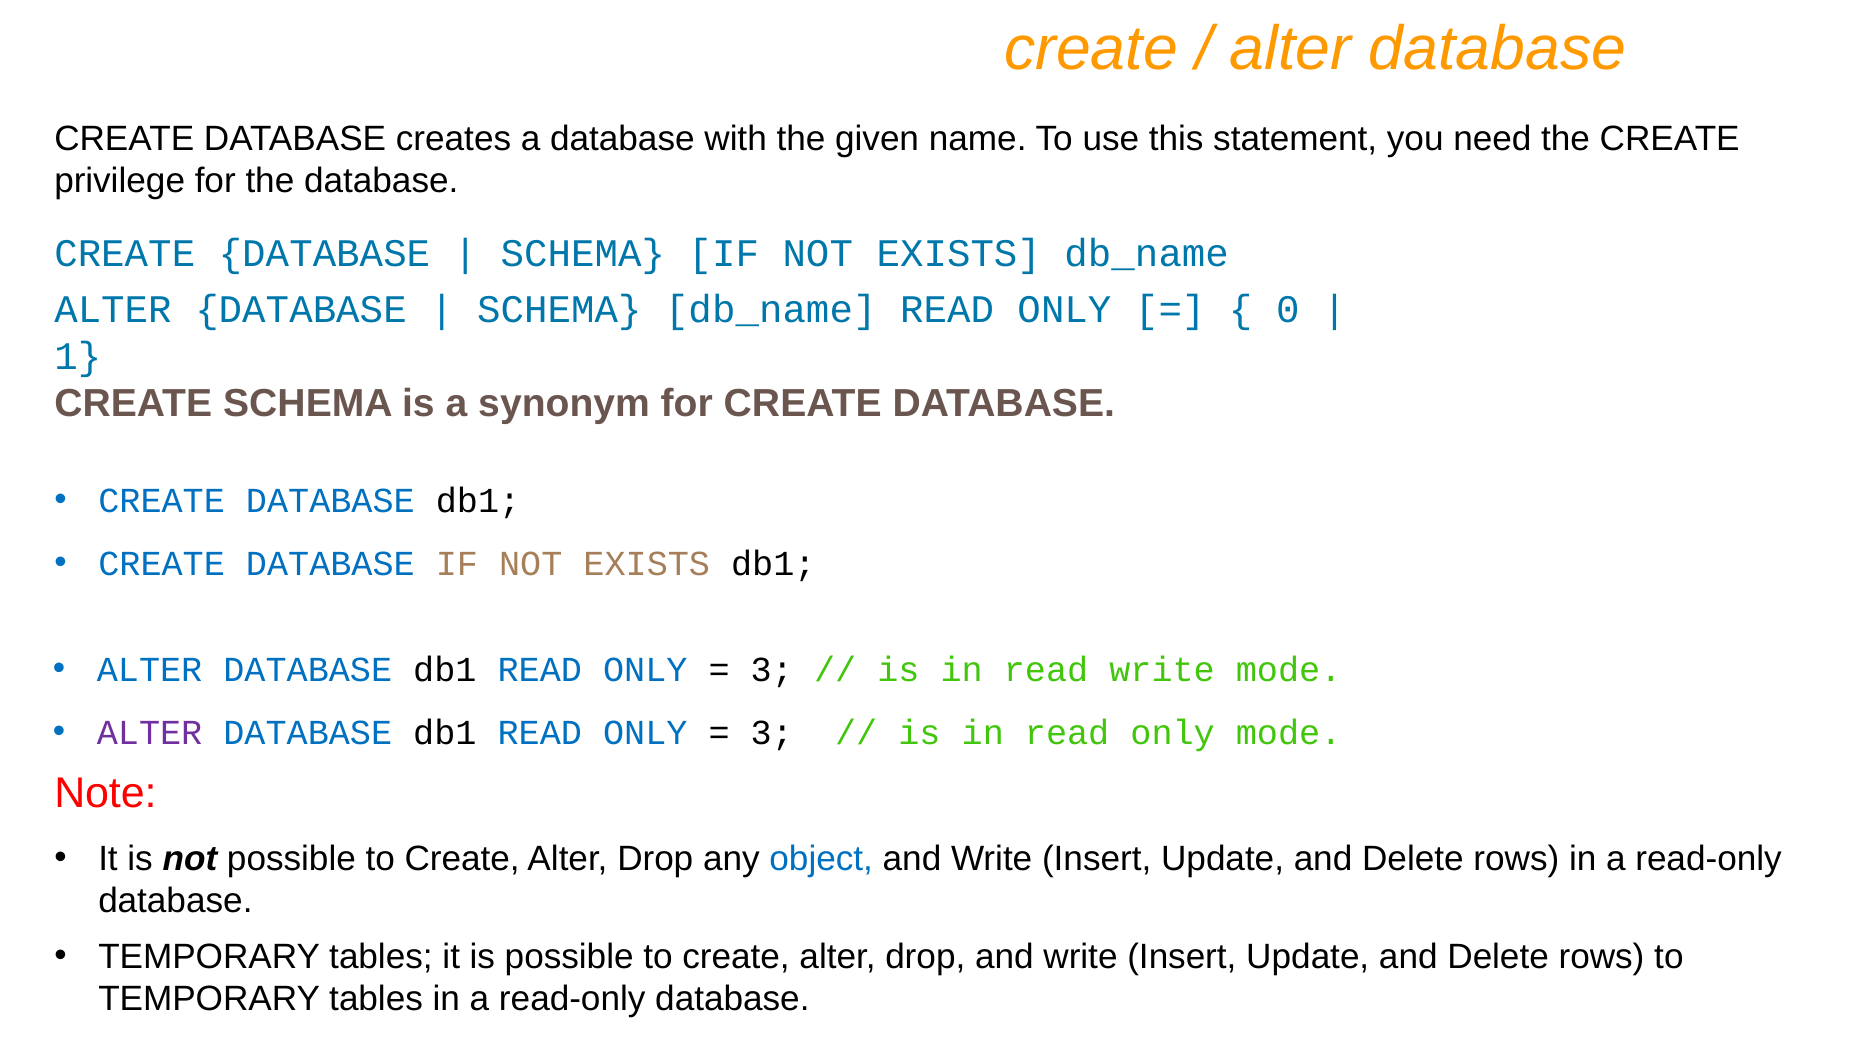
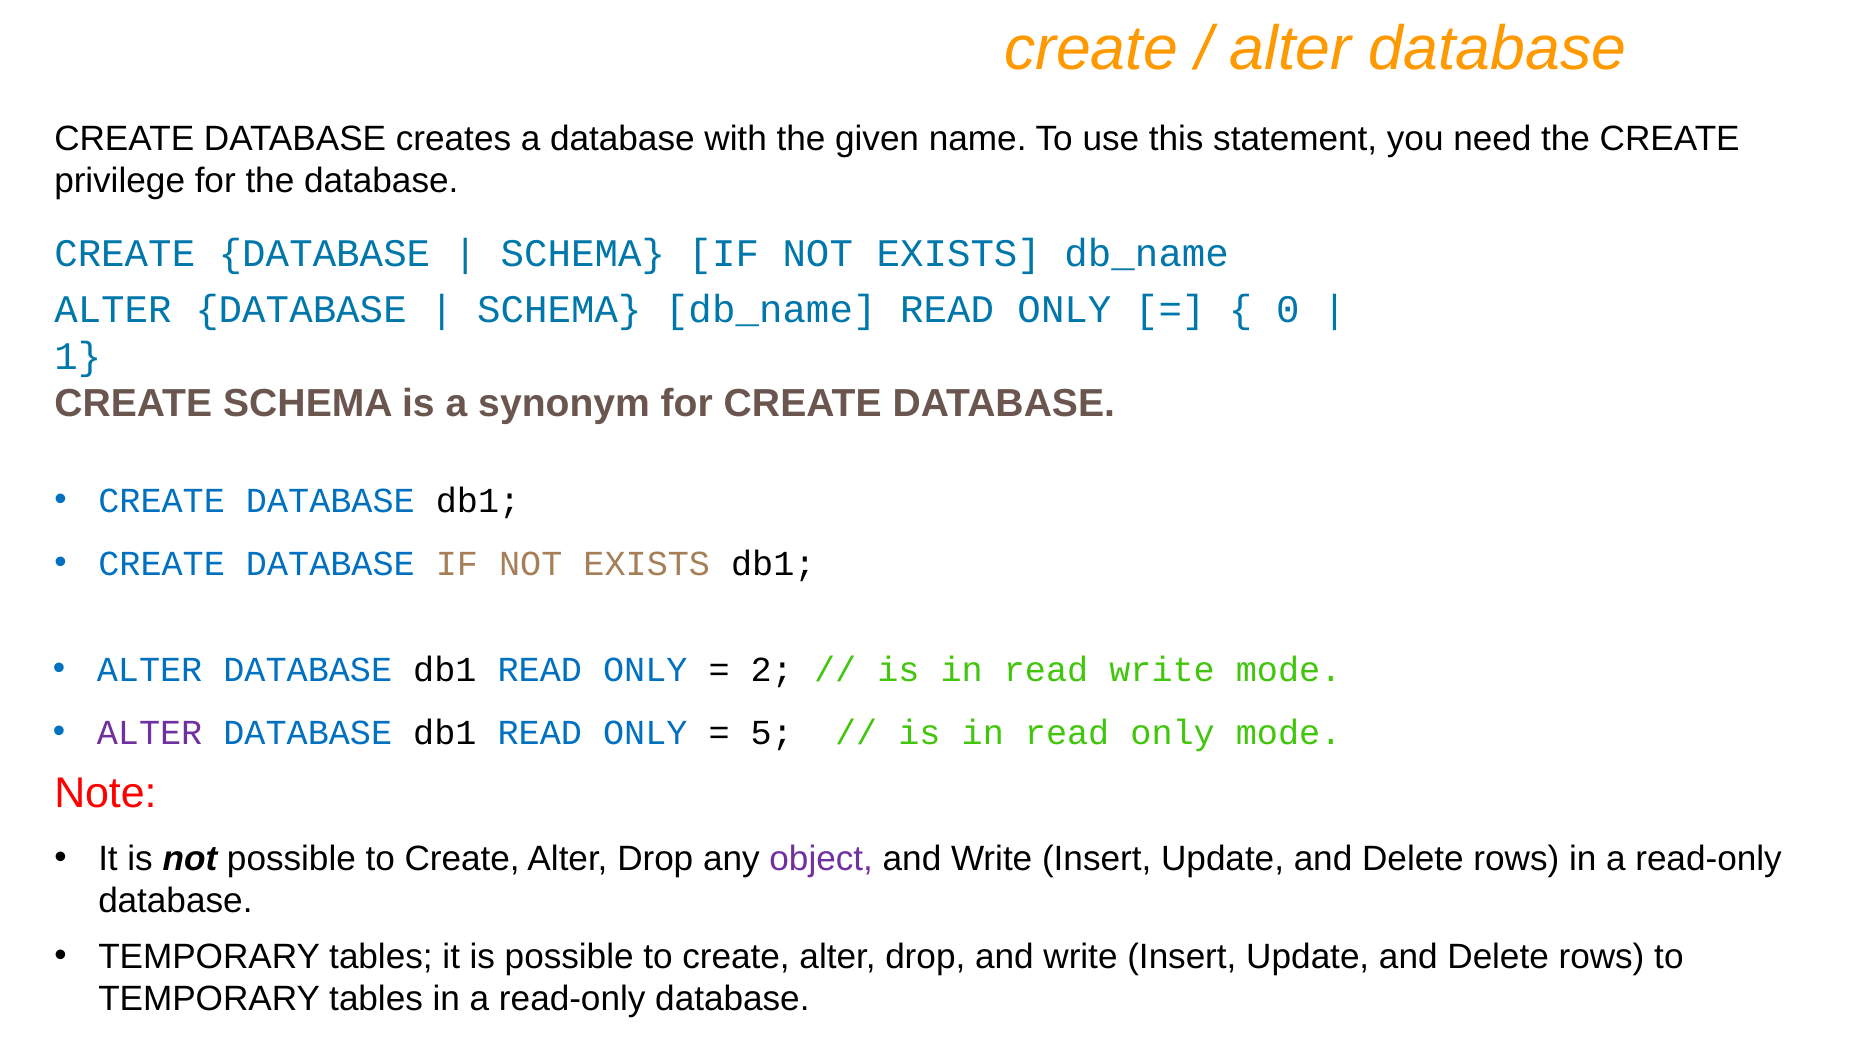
3 at (772, 670): 3 -> 2
3 at (772, 733): 3 -> 5
object colour: blue -> purple
